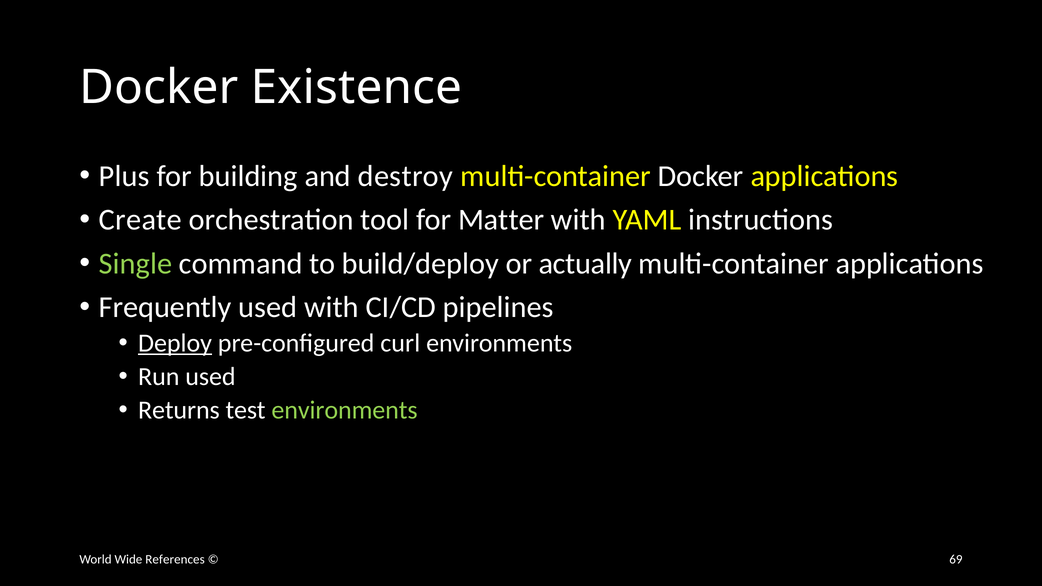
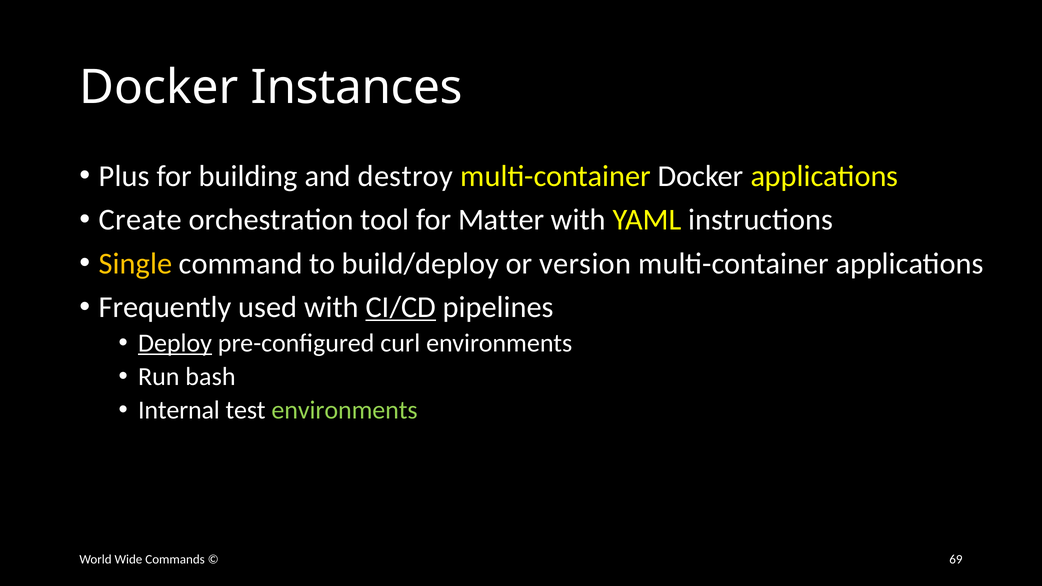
Existence: Existence -> Instances
Single colour: light green -> yellow
actually: actually -> version
CI/CD underline: none -> present
Run used: used -> bash
Returns: Returns -> Internal
References: References -> Commands
